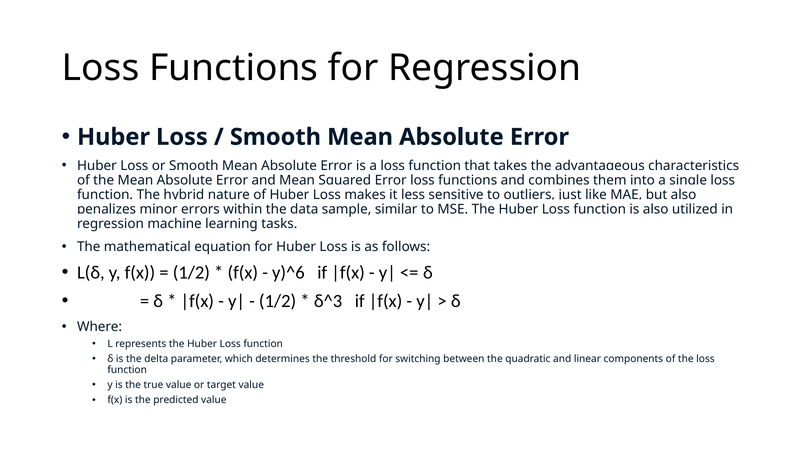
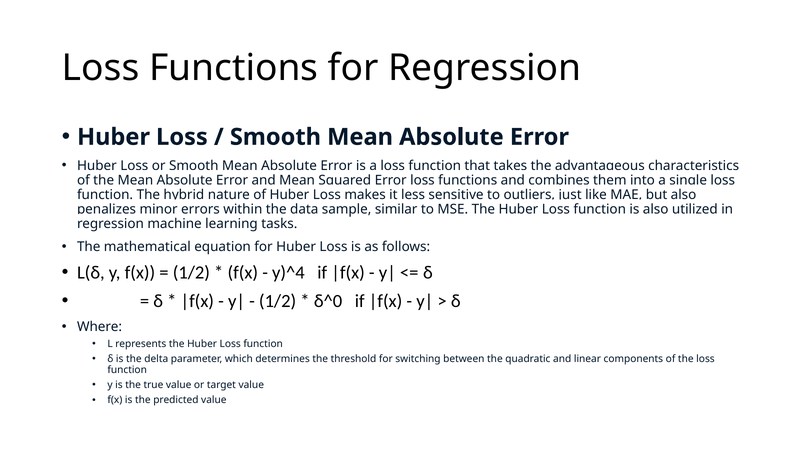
y)^6: y)^6 -> y)^4
δ^3: δ^3 -> δ^0
